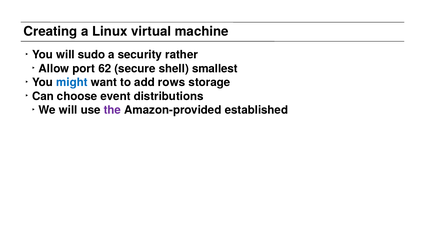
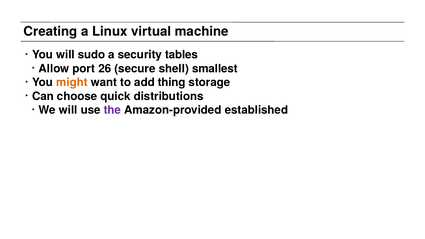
rather: rather -> tables
62: 62 -> 26
might colour: blue -> orange
rows: rows -> thing
event: event -> quick
